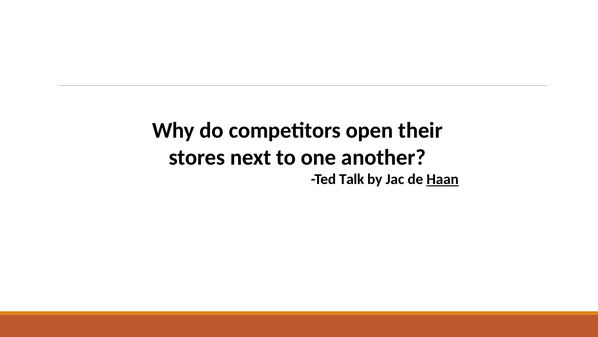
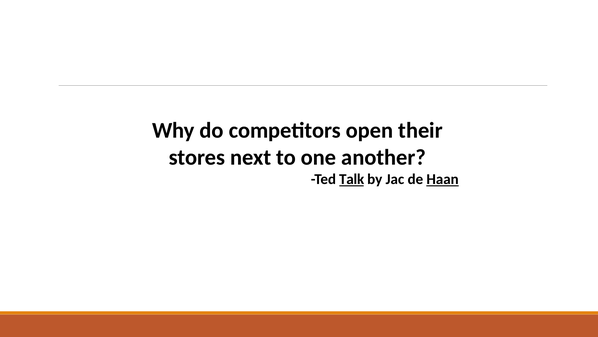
Talk underline: none -> present
